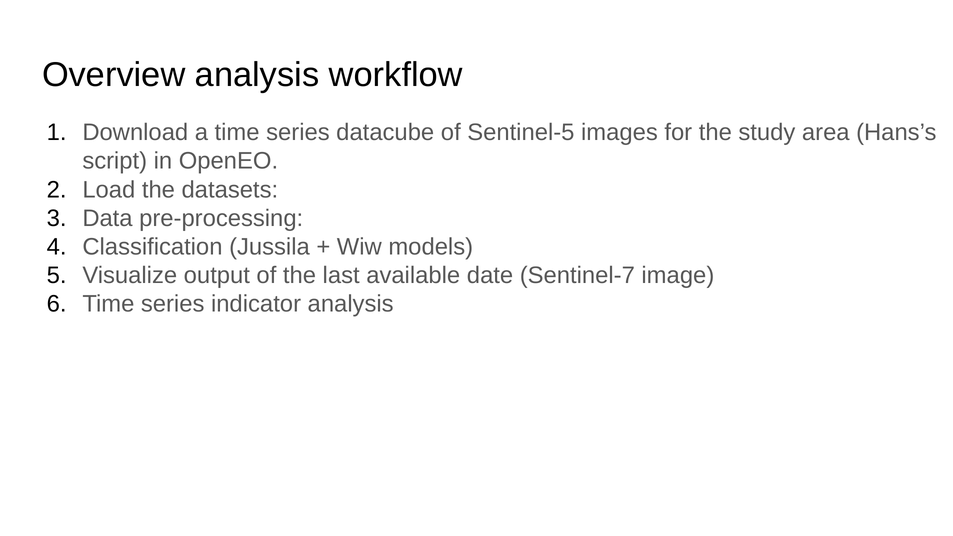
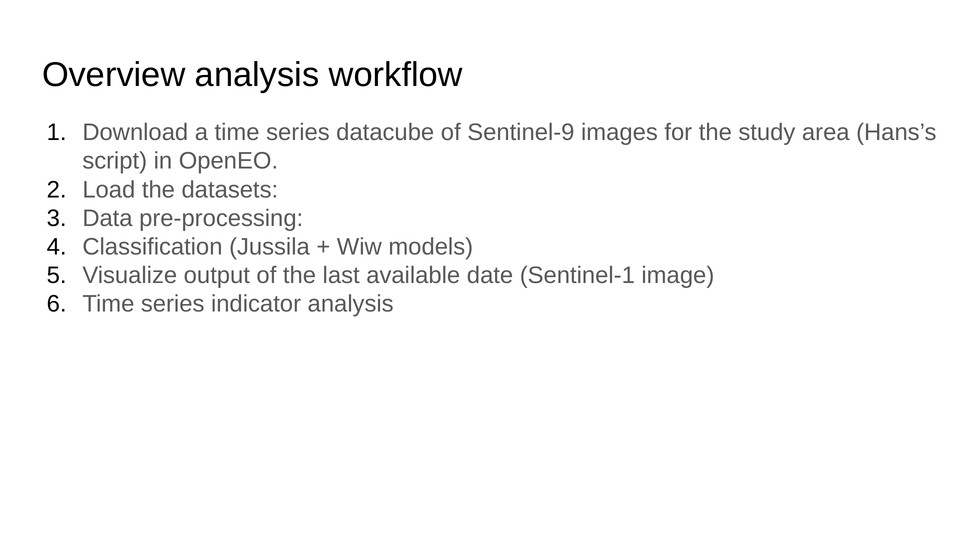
Sentinel-5: Sentinel-5 -> Sentinel-9
Sentinel-7: Sentinel-7 -> Sentinel-1
